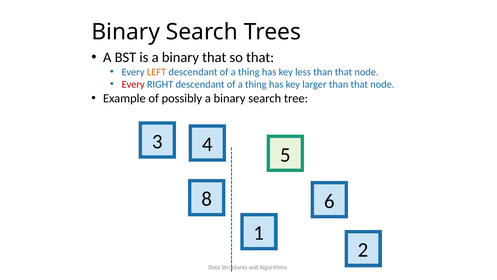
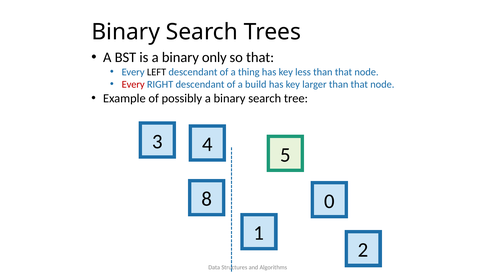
binary that: that -> only
LEFT colour: orange -> black
thing at (256, 84): thing -> build
6: 6 -> 0
